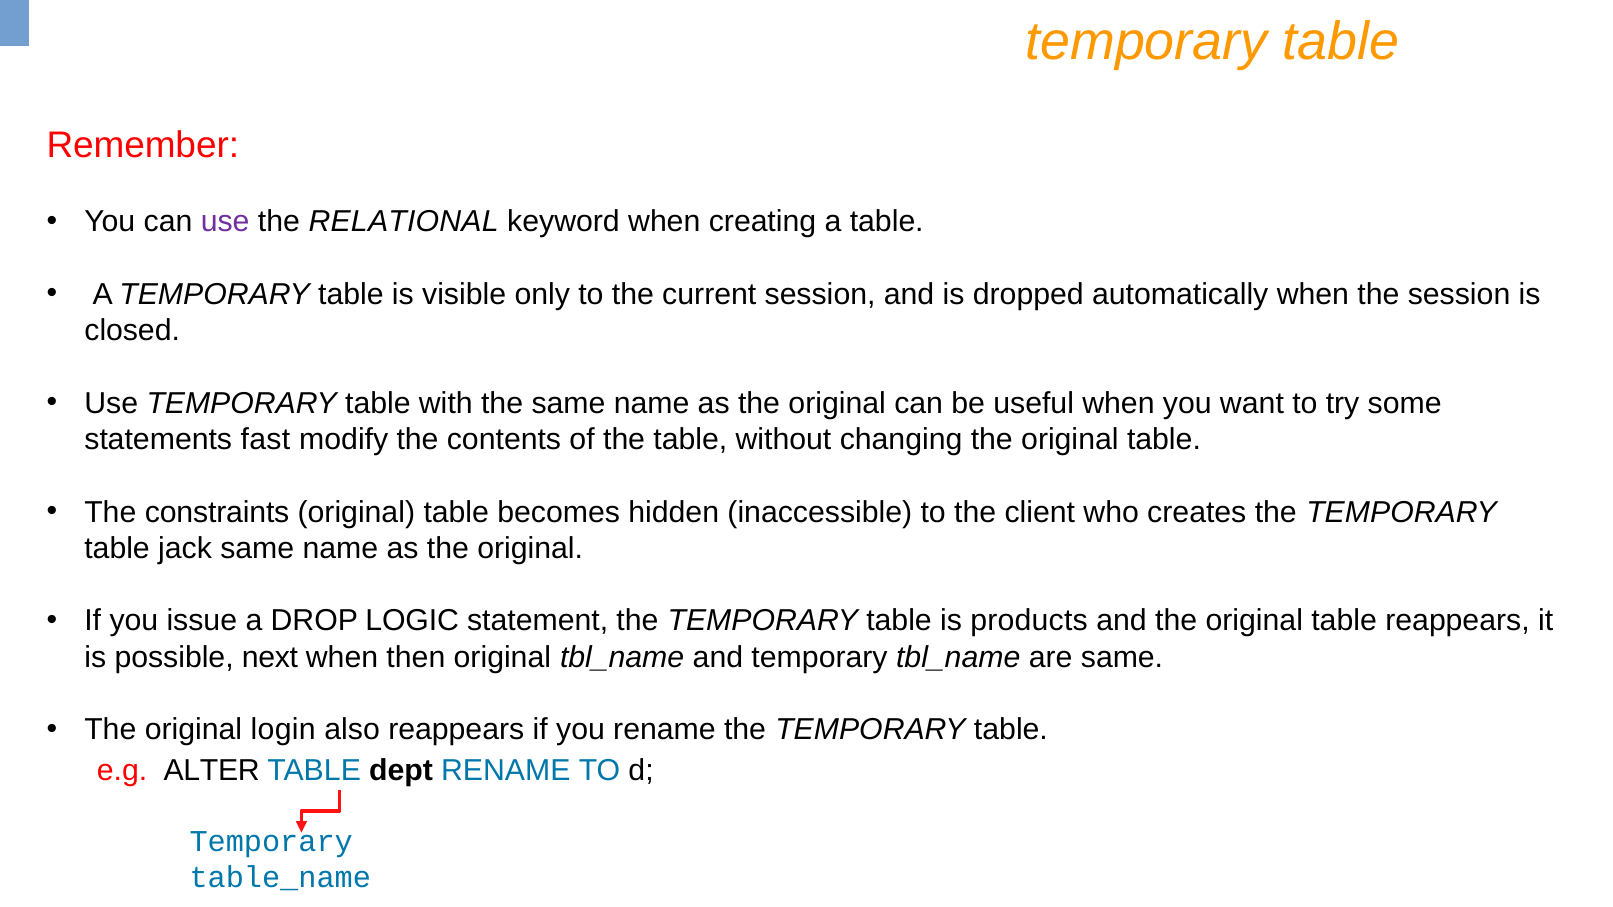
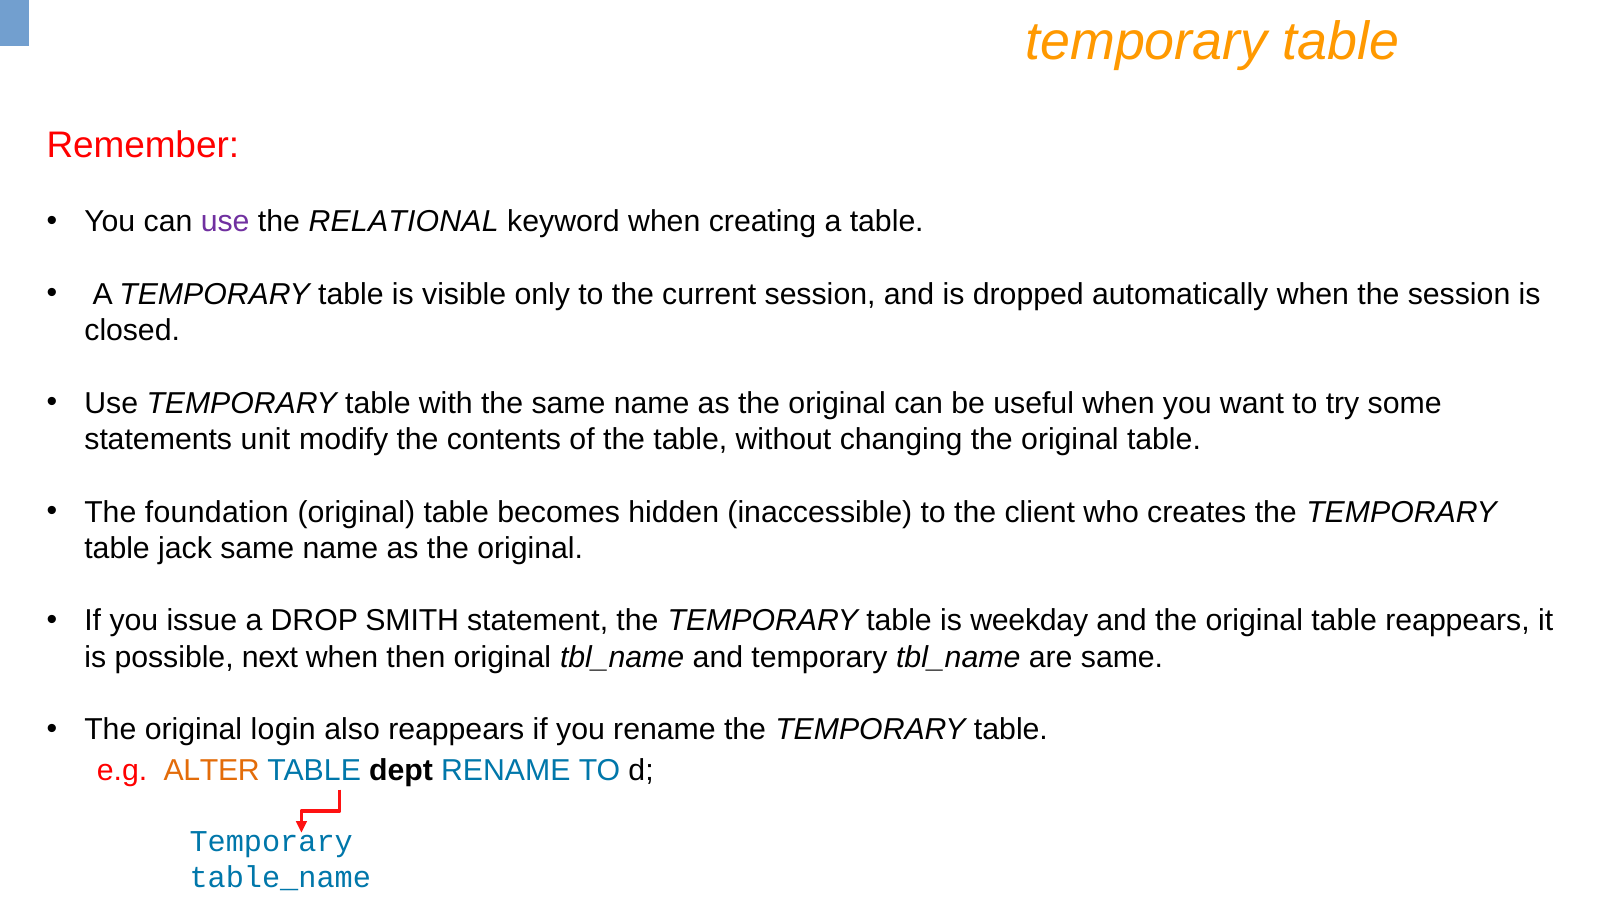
fast: fast -> unit
constraints: constraints -> foundation
LOGIC: LOGIC -> SMITH
products: products -> weekday
ALTER colour: black -> orange
